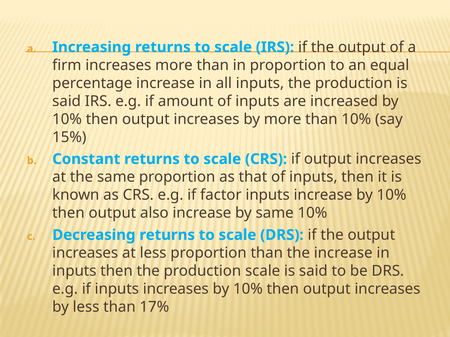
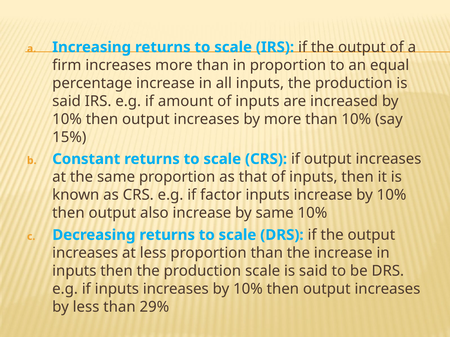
17%: 17% -> 29%
